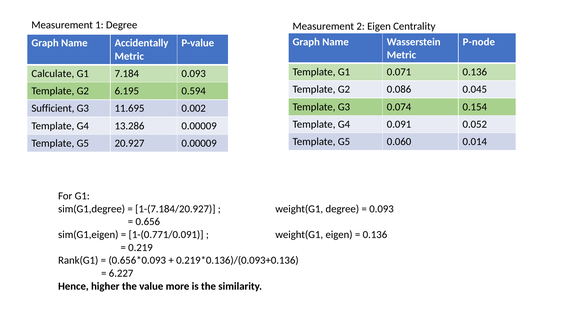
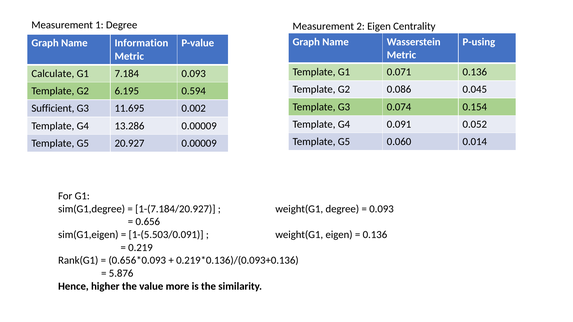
P-node: P-node -> P-using
Accidentally: Accidentally -> Information
1-(0.771/0.091: 1-(0.771/0.091 -> 1-(5.503/0.091
6.227: 6.227 -> 5.876
